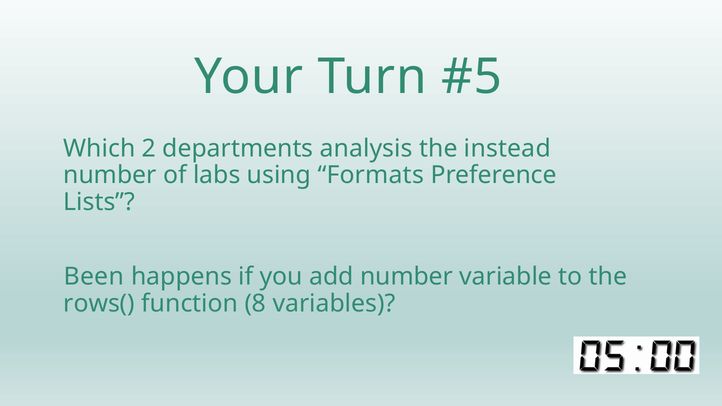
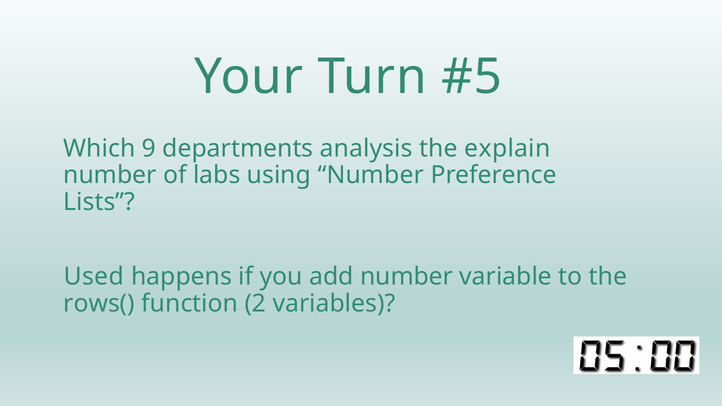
2: 2 -> 9
instead: instead -> explain
using Formats: Formats -> Number
Been: Been -> Used
8: 8 -> 2
